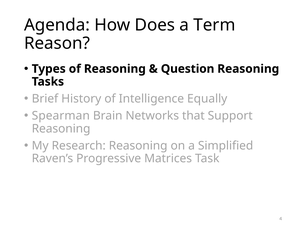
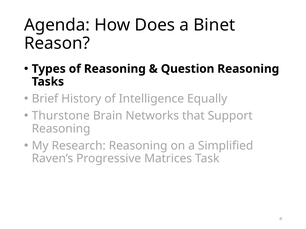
Term: Term -> Binet
Spearman: Spearman -> Thurstone
